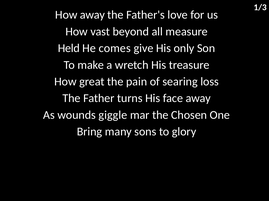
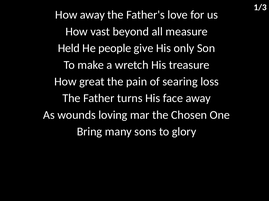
comes: comes -> people
giggle: giggle -> loving
